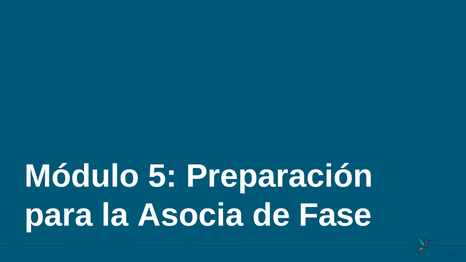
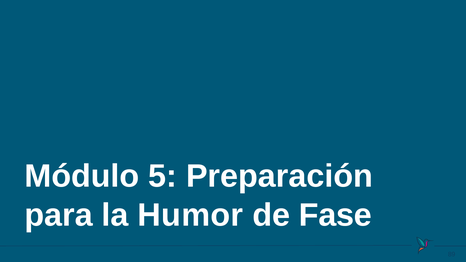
Asocia: Asocia -> Humor
